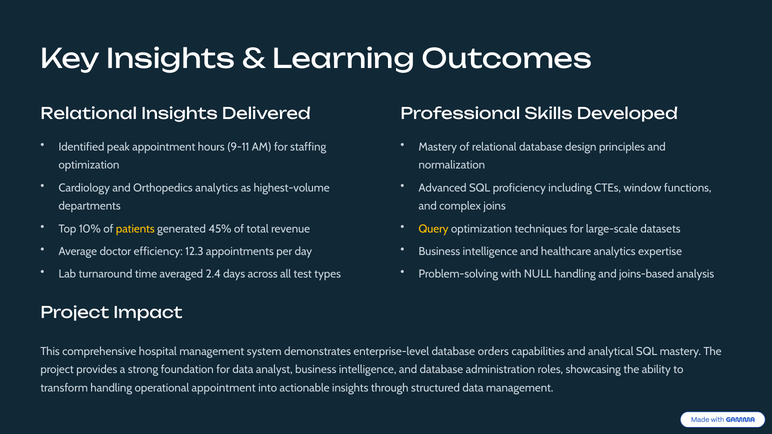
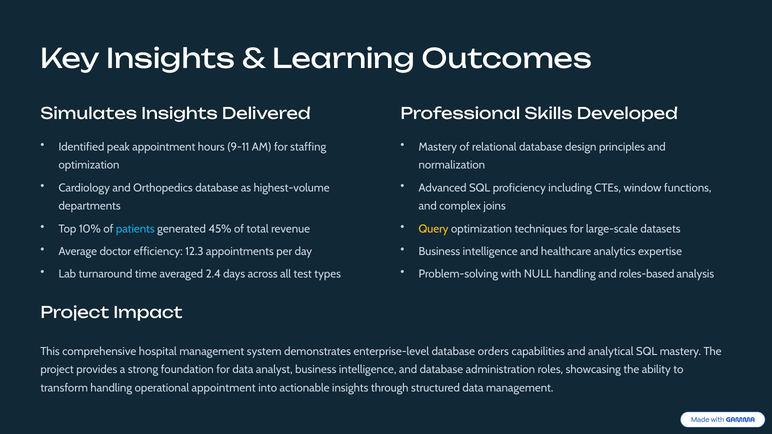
Relational at (89, 114): Relational -> Simulates
Orthopedics analytics: analytics -> database
patients colour: yellow -> light blue
joins-based: joins-based -> roles-based
